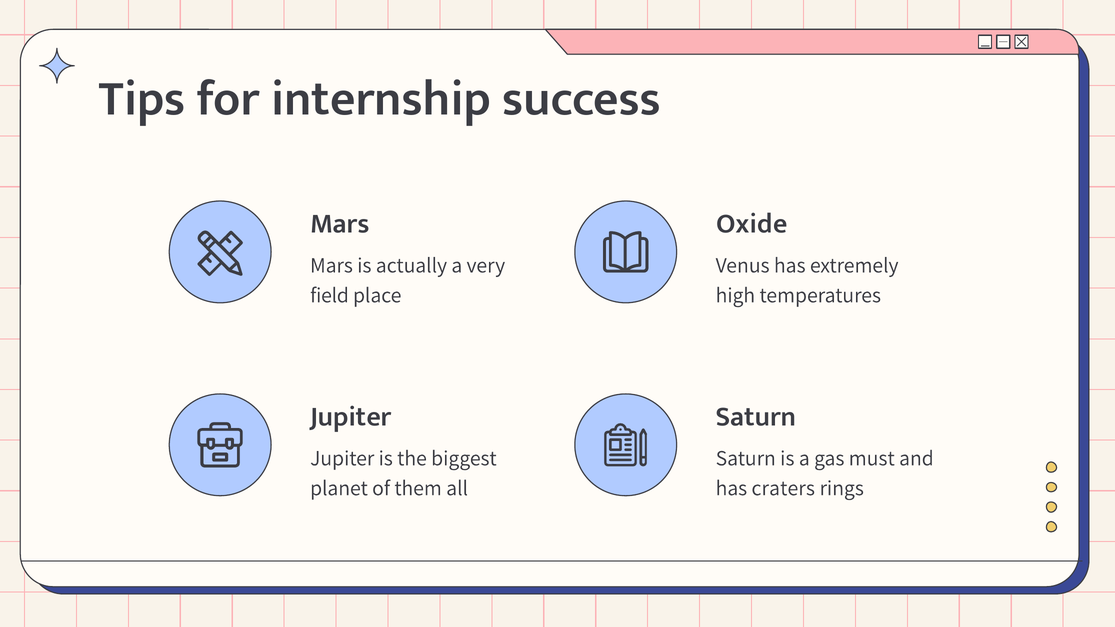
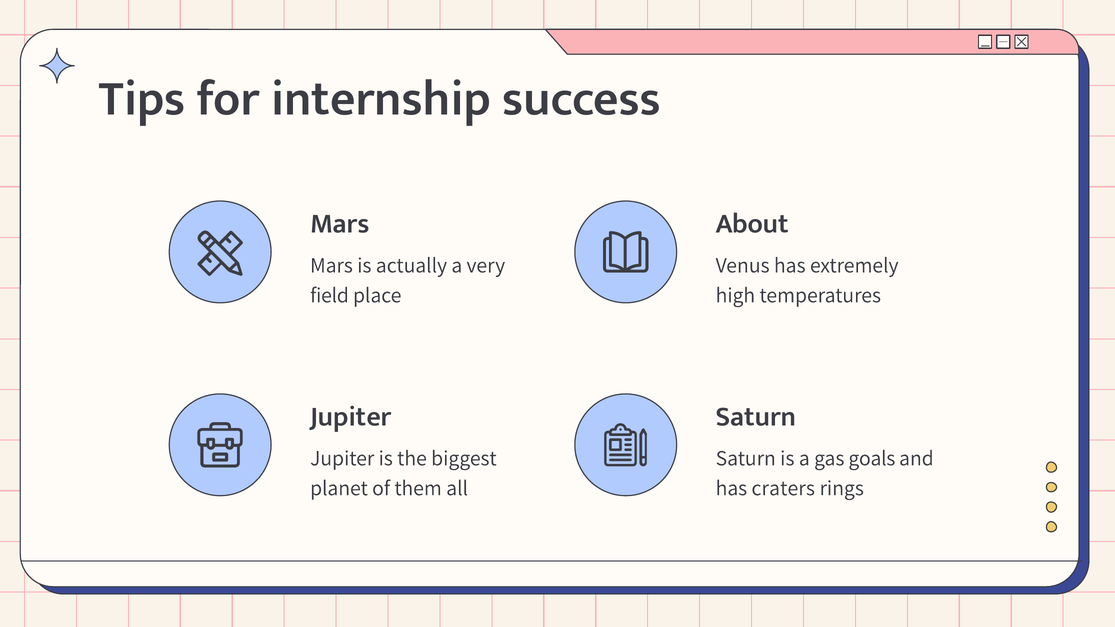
Oxide: Oxide -> About
must: must -> goals
